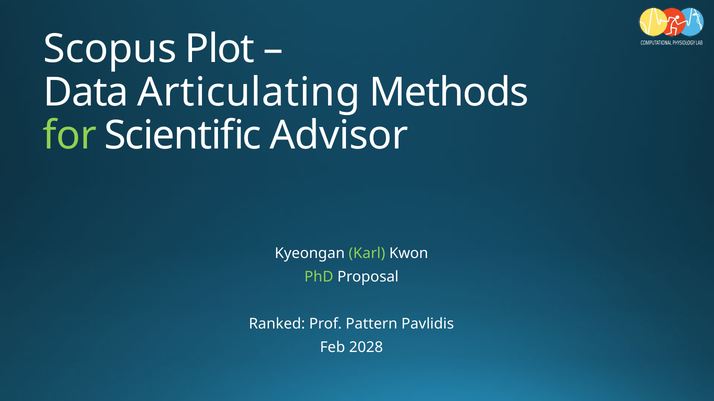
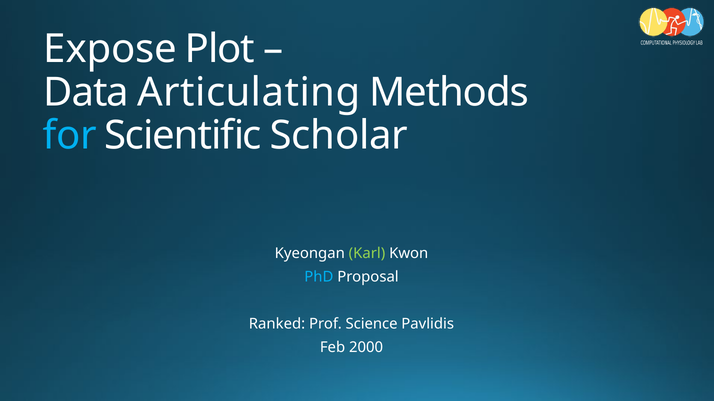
Scopus: Scopus -> Expose
for colour: light green -> light blue
Advisor: Advisor -> Scholar
PhD colour: light green -> light blue
Pattern: Pattern -> Science
2028: 2028 -> 2000
